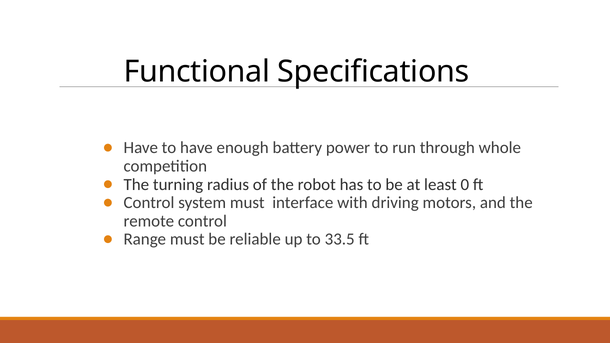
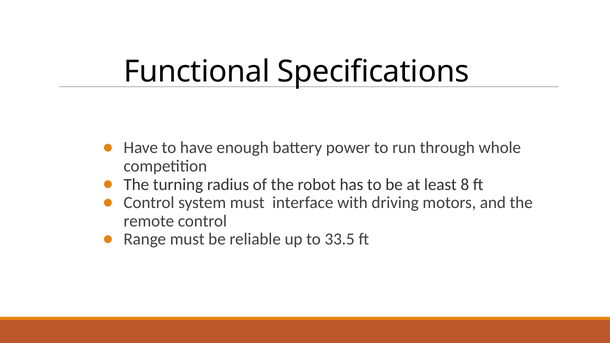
0: 0 -> 8
